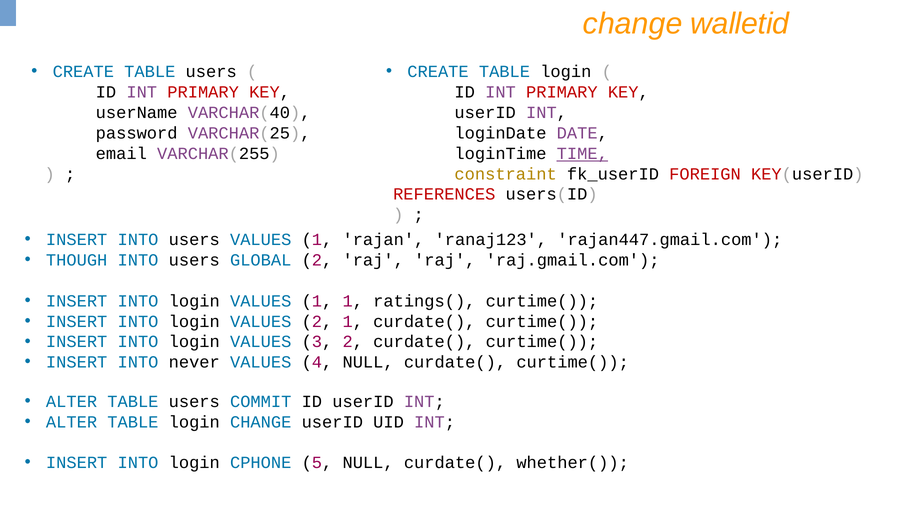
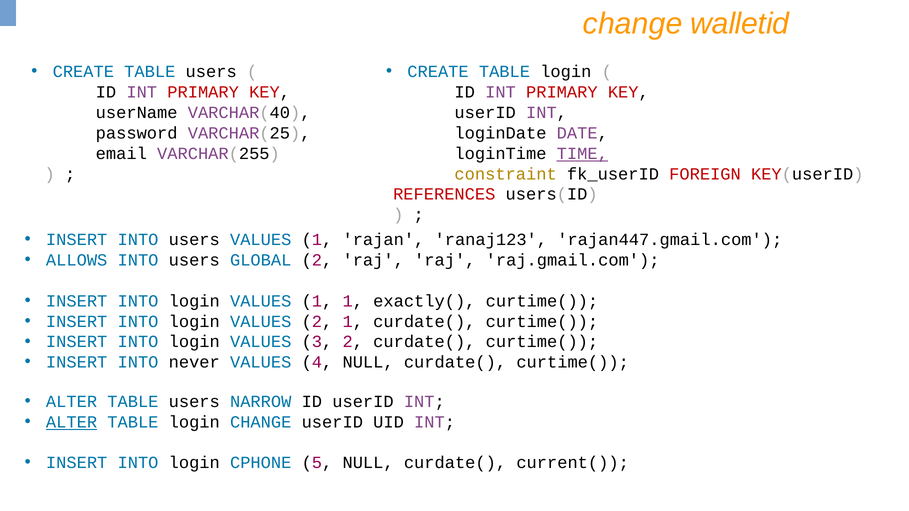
THOUGH: THOUGH -> ALLOWS
ratings(: ratings( -> exactly(
COMMIT: COMMIT -> NARROW
ALTER at (72, 422) underline: none -> present
whether(: whether( -> current(
